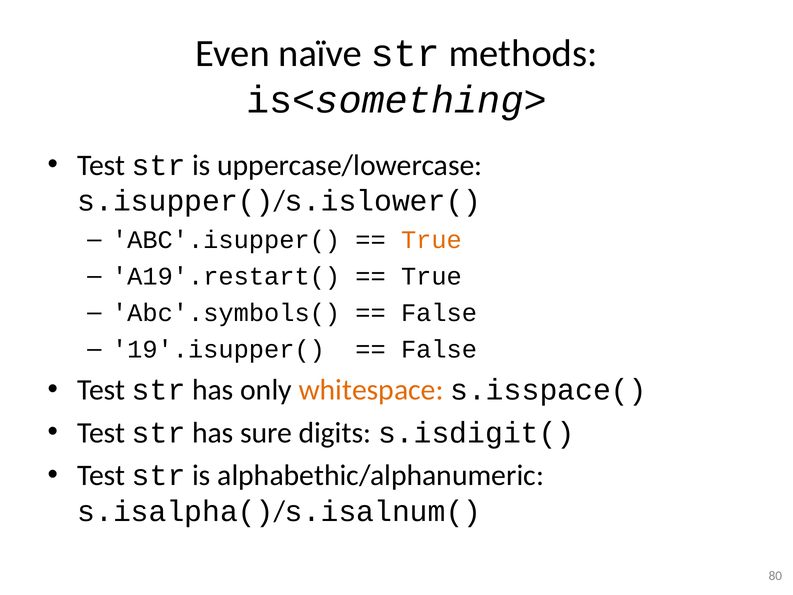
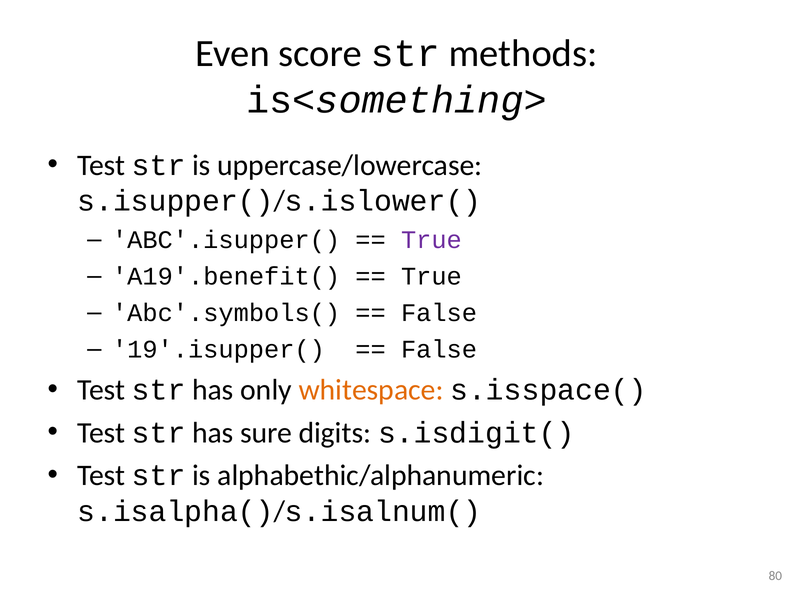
naïve: naïve -> score
True at (431, 240) colour: orange -> purple
A19'.restart(: A19'.restart( -> A19'.benefit(
